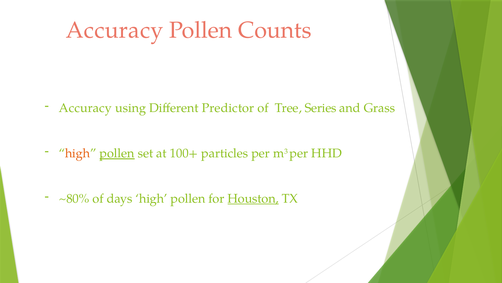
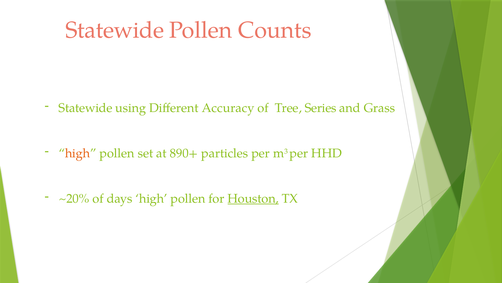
Accuracy at (115, 30): Accuracy -> Statewide
Accuracy at (85, 108): Accuracy -> Statewide
Predictor: Predictor -> Accuracy
pollen at (117, 153) underline: present -> none
100+: 100+ -> 890+
~80%: ~80% -> ~20%
